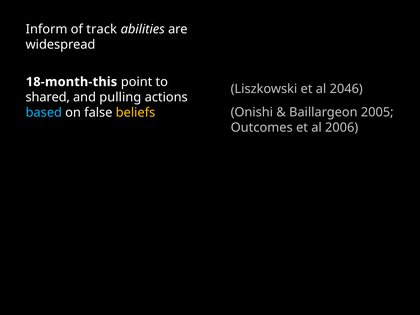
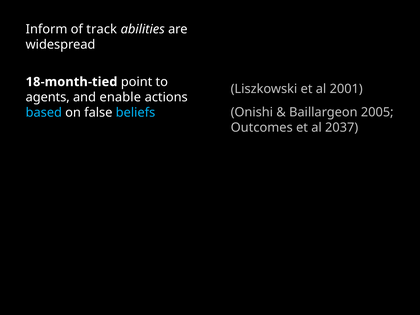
18-month-this: 18-month-this -> 18-month-tied
2046: 2046 -> 2001
shared: shared -> agents
pulling: pulling -> enable
beliefs colour: yellow -> light blue
2006: 2006 -> 2037
